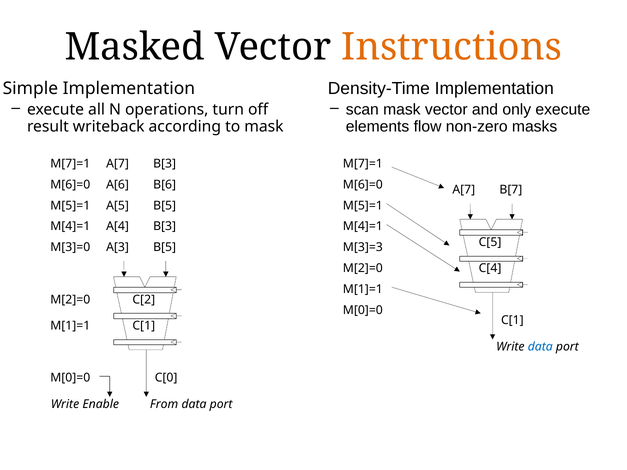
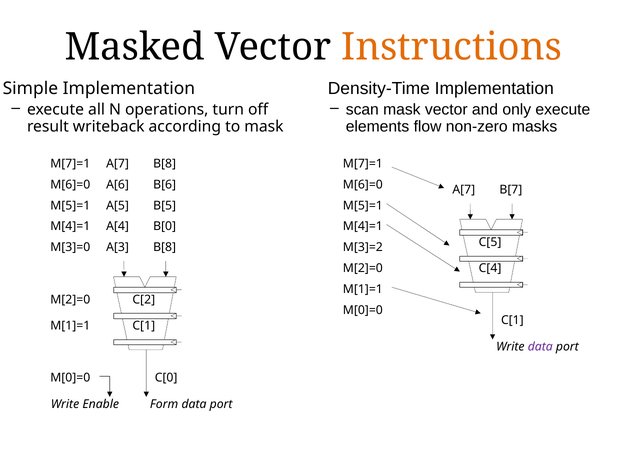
A[7 B[3: B[3 -> B[8
A[4 B[3: B[3 -> B[0
A[3 B[5: B[5 -> B[8
M[3]=3: M[3]=3 -> M[3]=2
data at (540, 347) colour: blue -> purple
From: From -> Form
